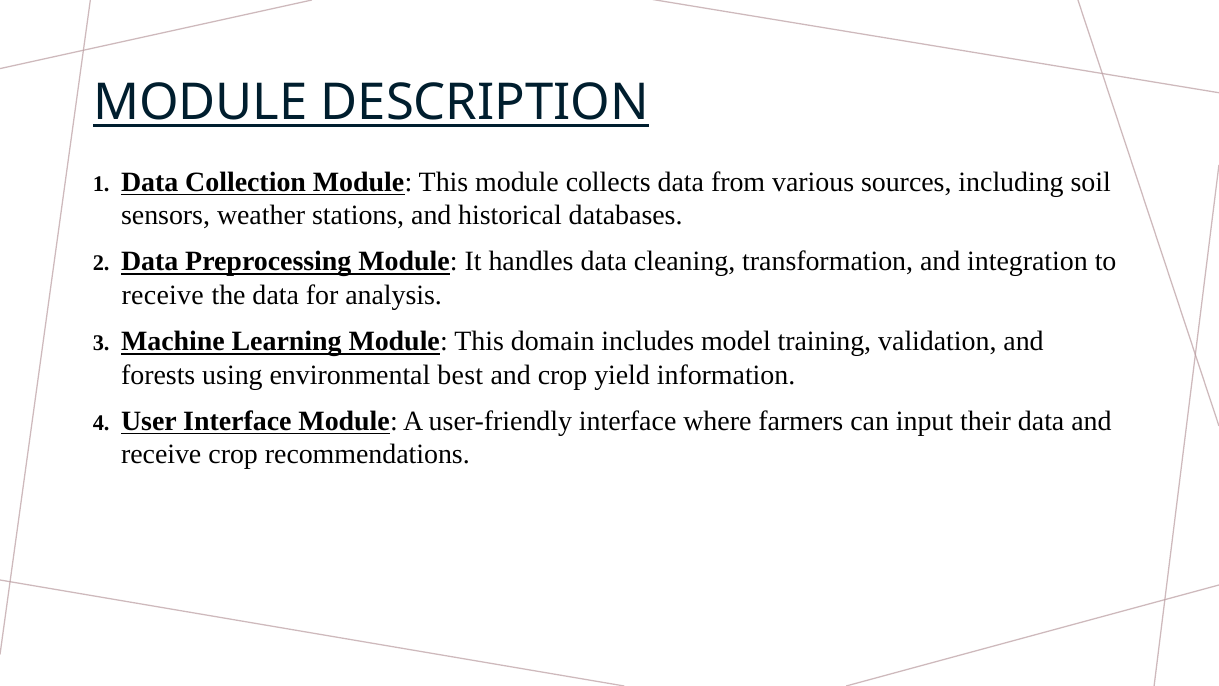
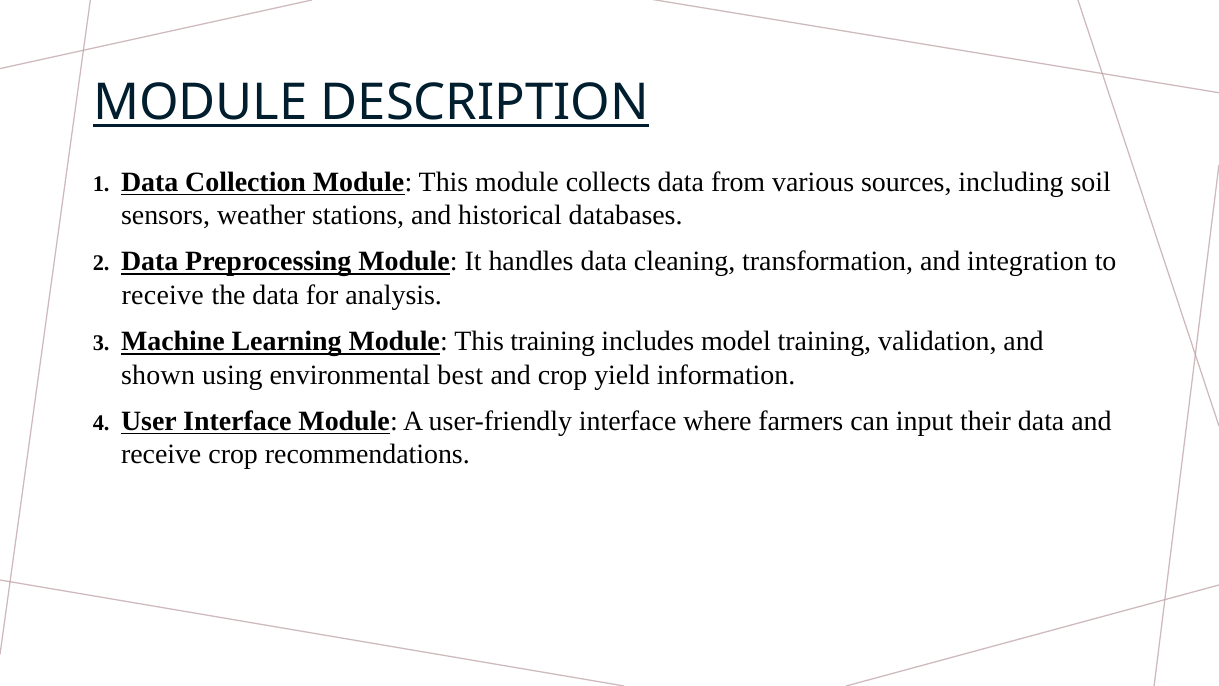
This domain: domain -> training
forests: forests -> shown
